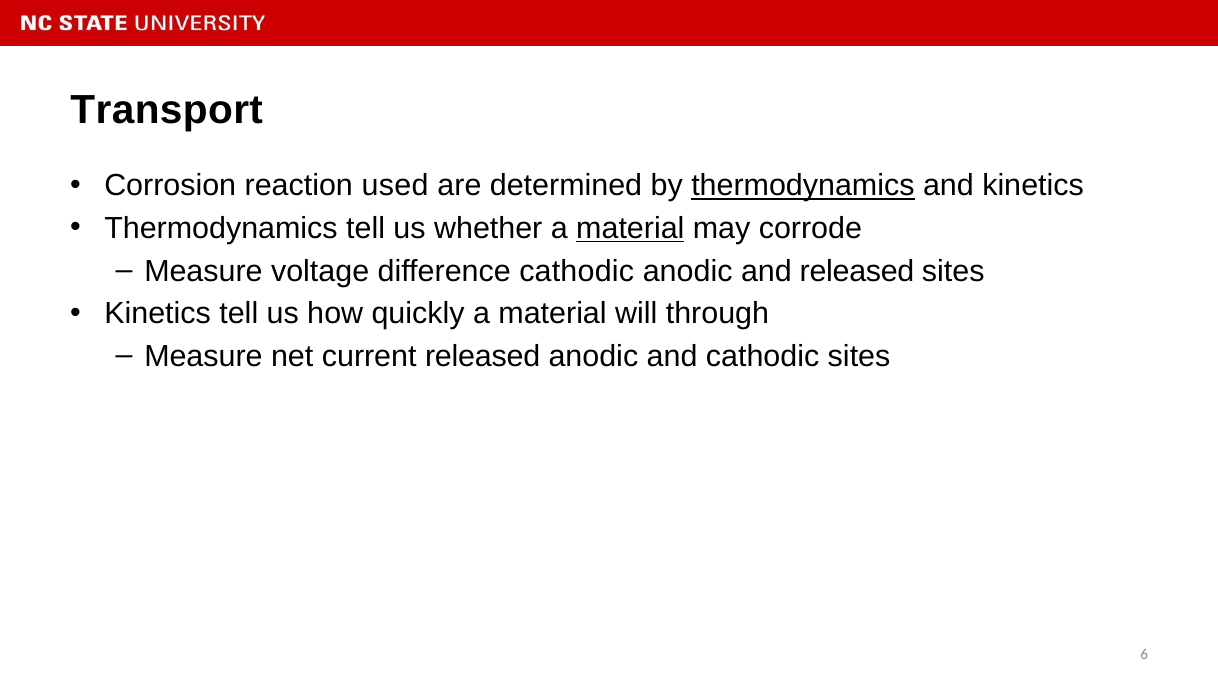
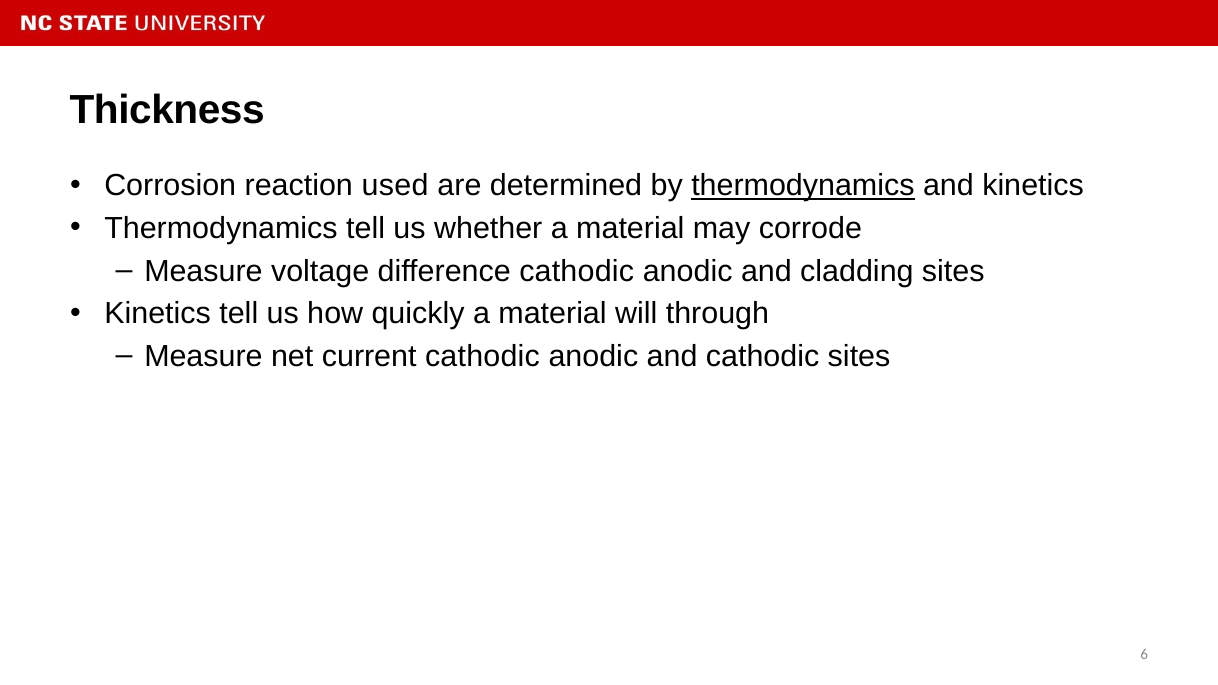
Transport: Transport -> Thickness
material at (630, 228) underline: present -> none
and released: released -> cladding
current released: released -> cathodic
